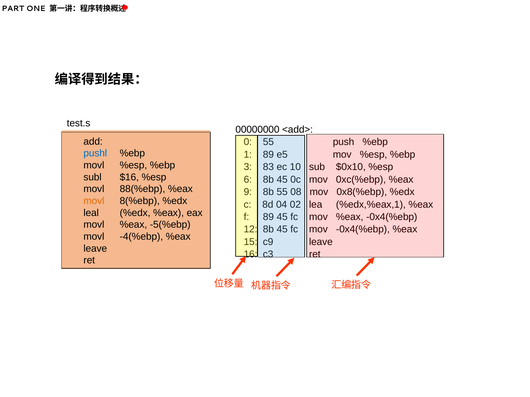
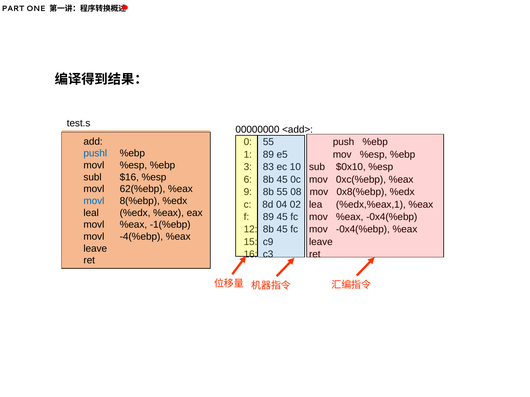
88(%ebp: 88(%ebp -> 62(%ebp
movl at (94, 201) colour: orange -> blue
-5(%ebp: -5(%ebp -> -1(%ebp
